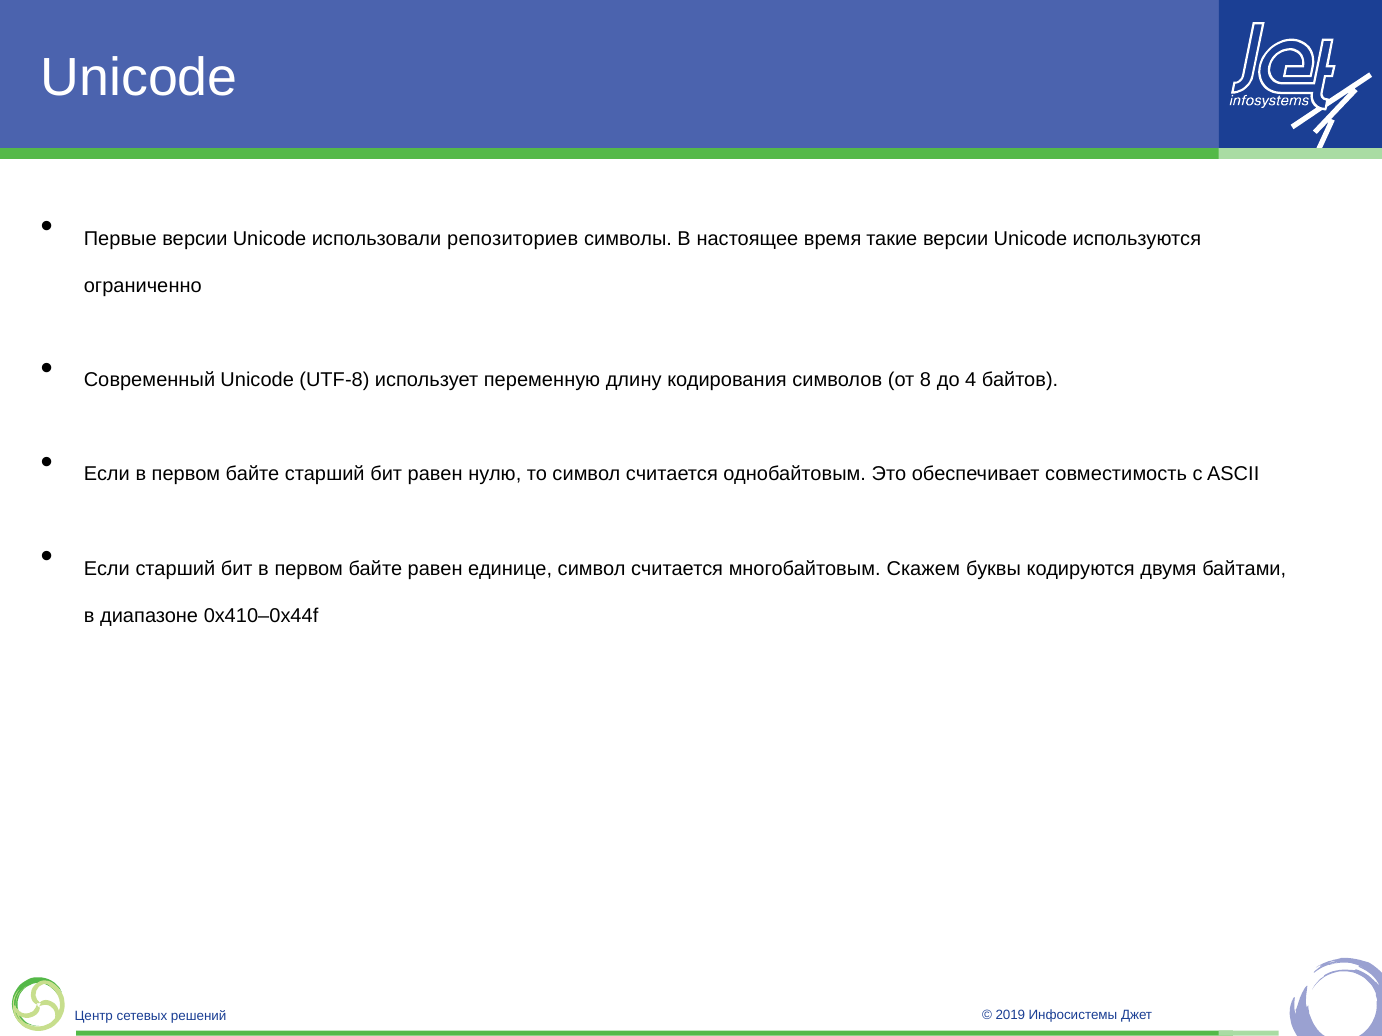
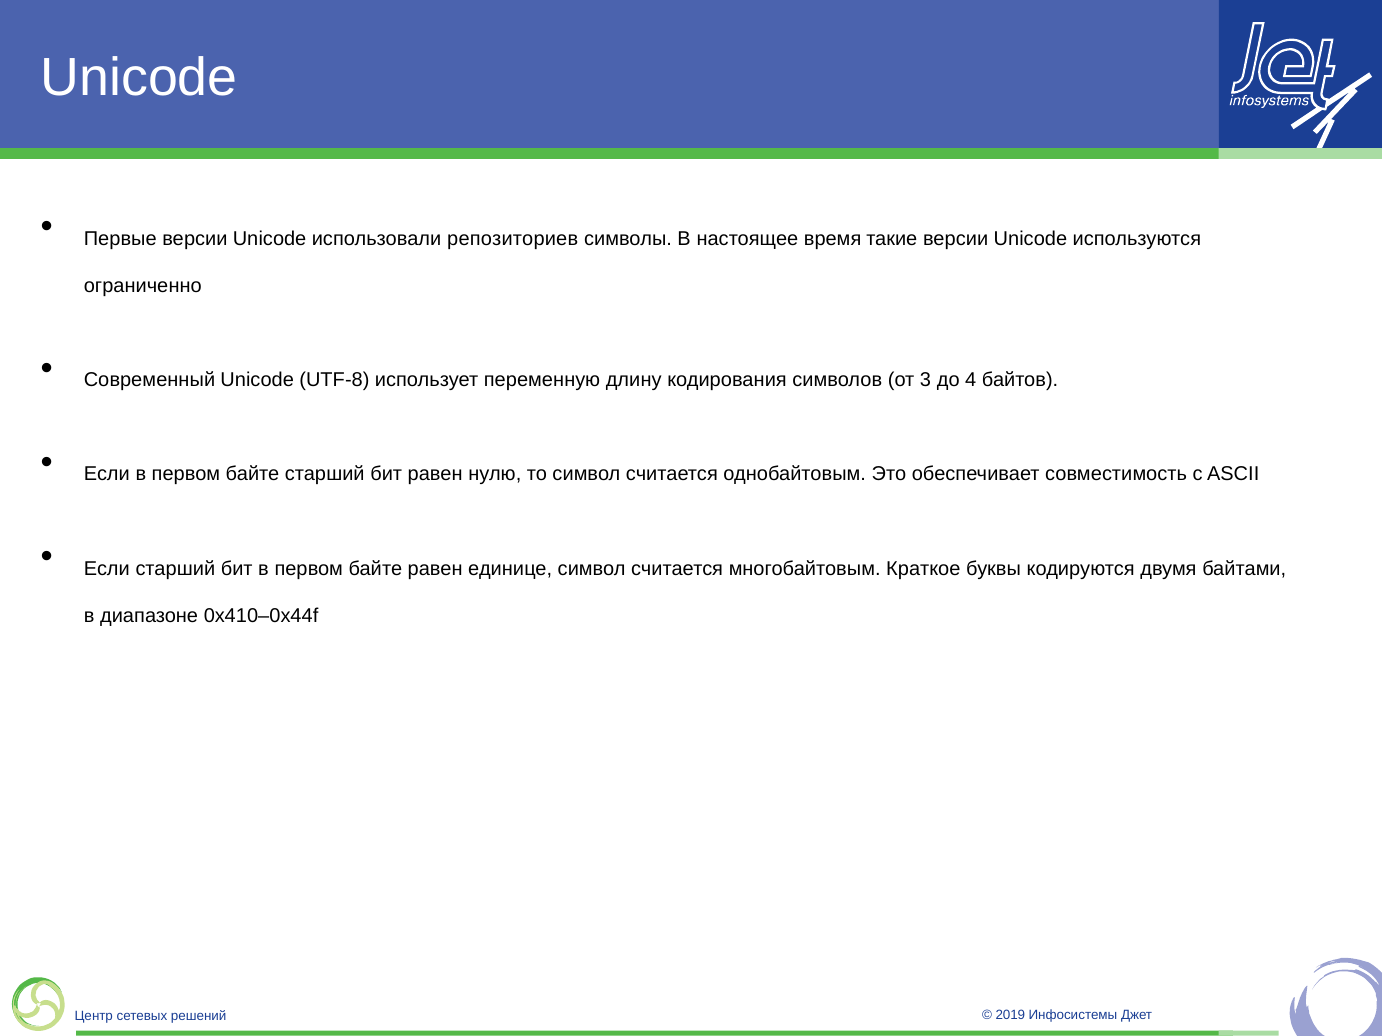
8: 8 -> 3
Скажем: Скажем -> Краткое
